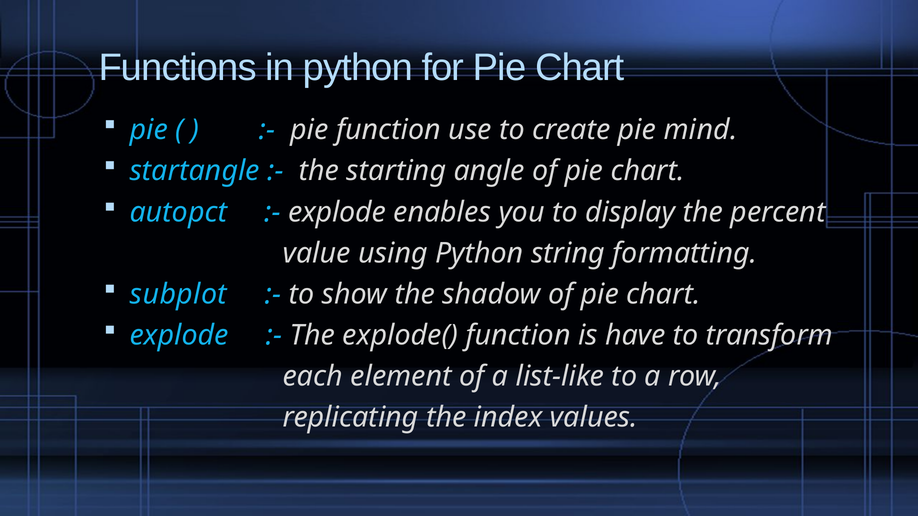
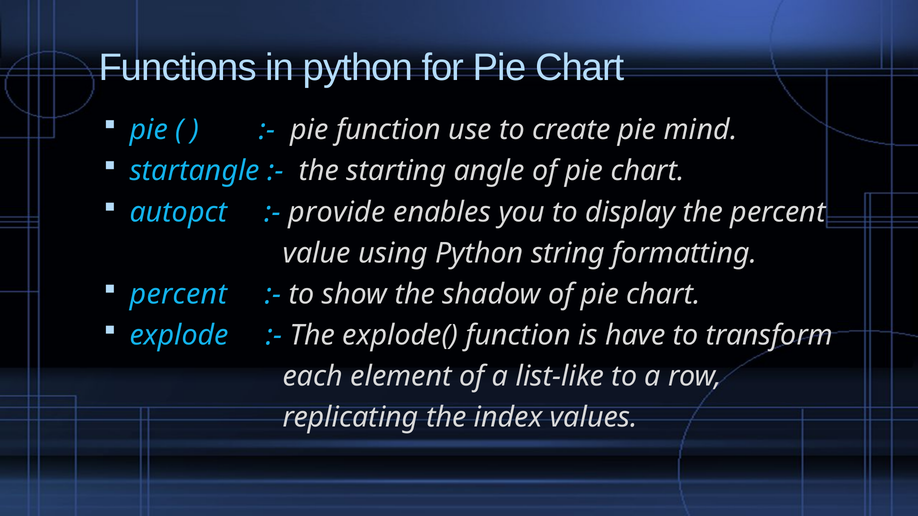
explode at (337, 212): explode -> provide
subplot at (178, 294): subplot -> percent
